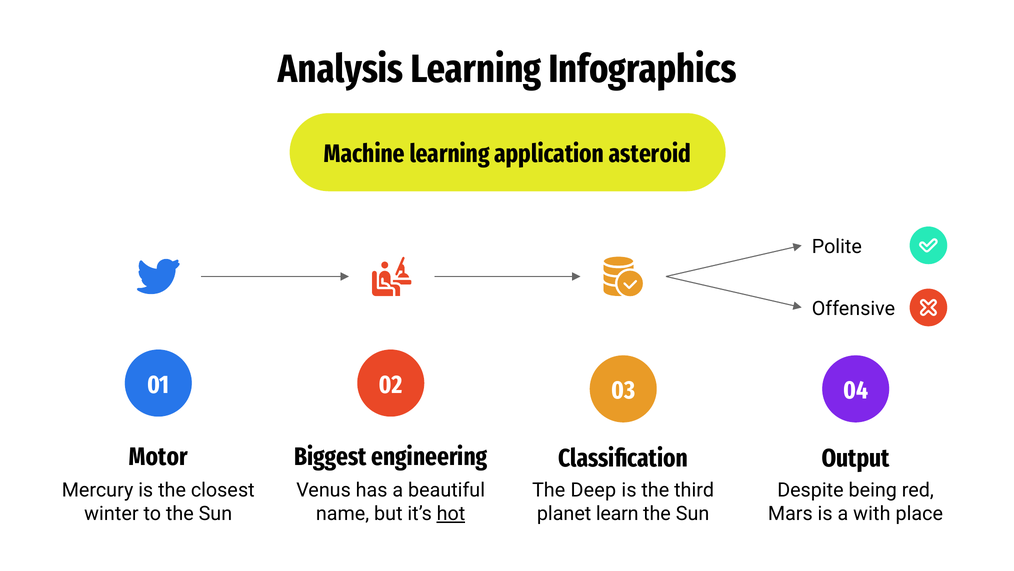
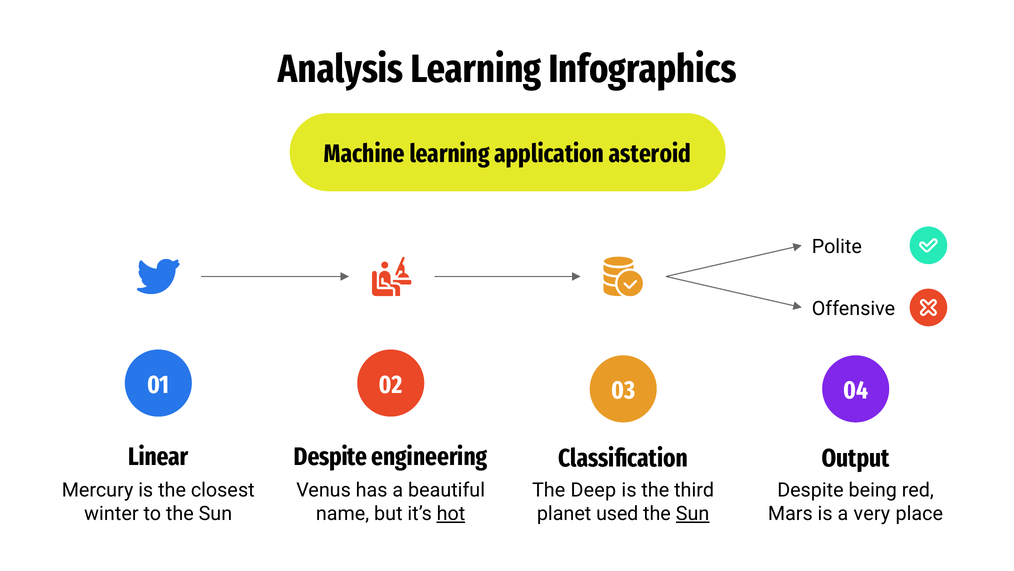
Motor: Motor -> Linear
Biggest at (330, 456): Biggest -> Despite
learn: learn -> used
Sun at (693, 513) underline: none -> present
with: with -> very
